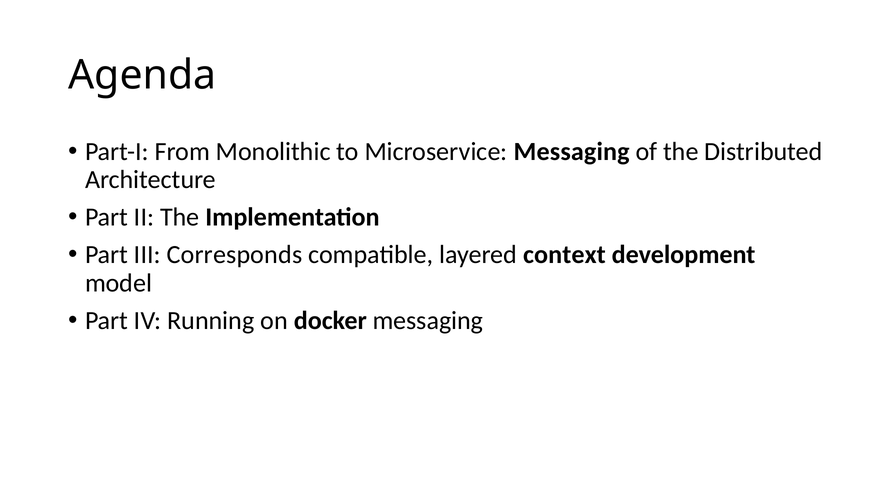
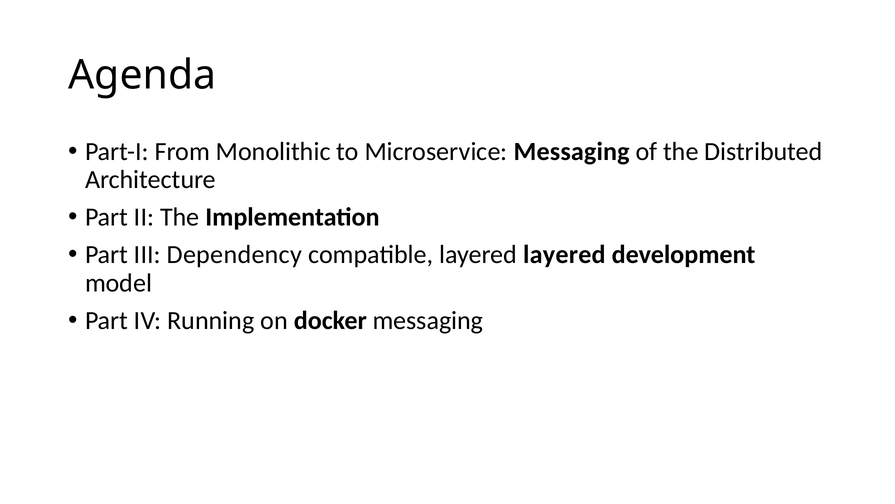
Corresponds: Corresponds -> Dependency
layered context: context -> layered
